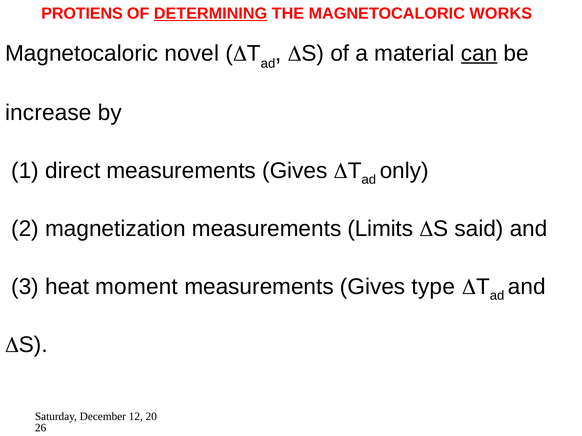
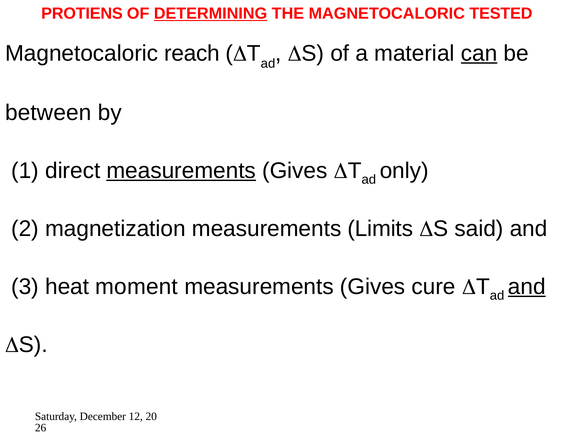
WORKS: WORKS -> TESTED
novel: novel -> reach
increase: increase -> between
measurements at (181, 171) underline: none -> present
type: type -> cure
and at (527, 287) underline: none -> present
